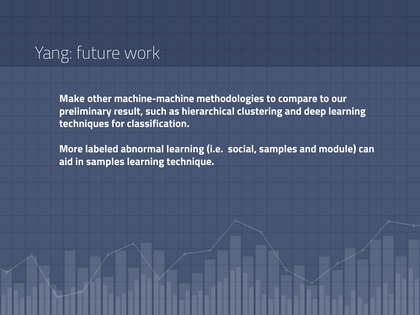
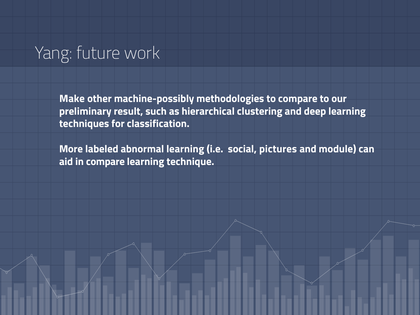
machine-machine: machine-machine -> machine-possibly
social samples: samples -> pictures
in samples: samples -> compare
